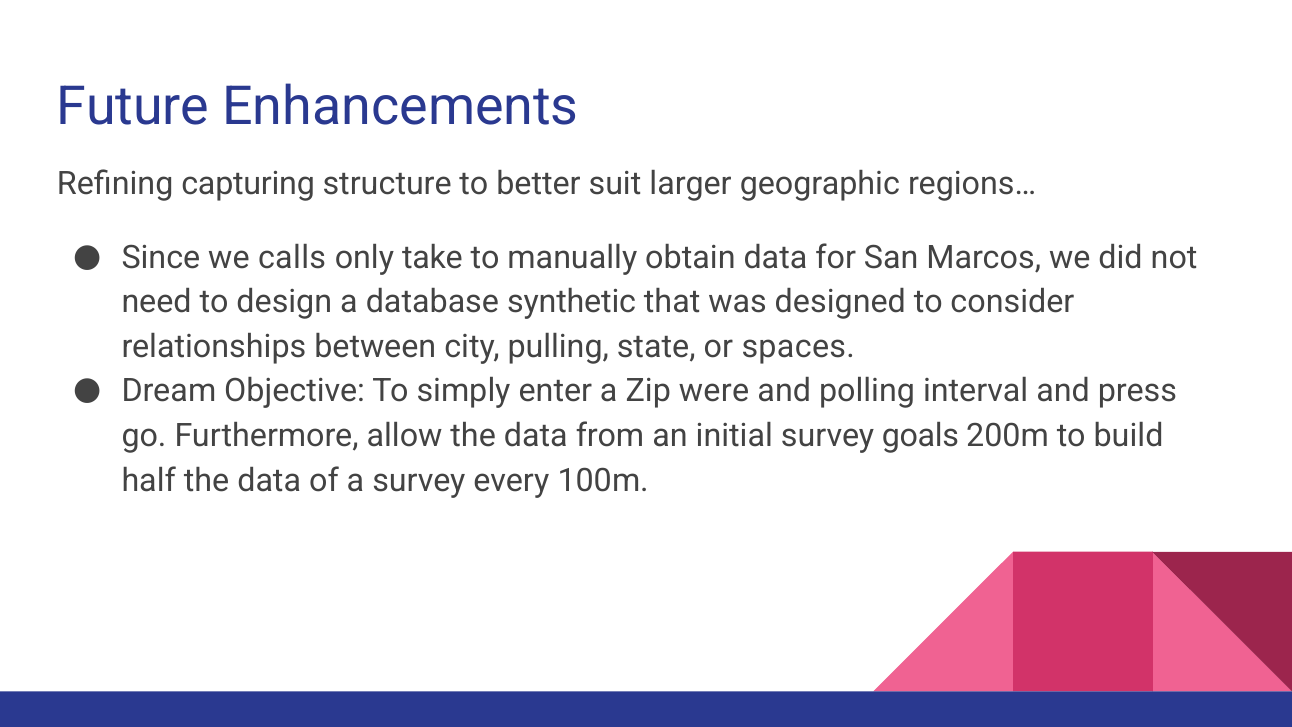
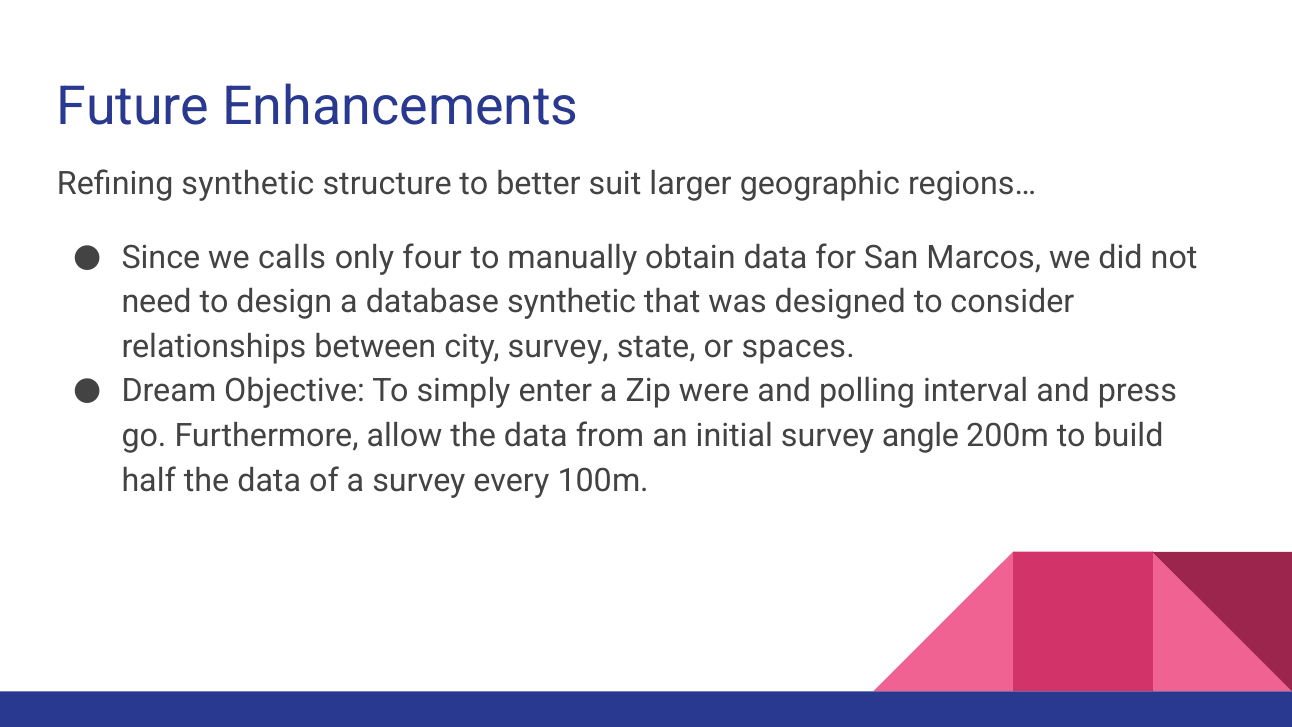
Refining capturing: capturing -> synthetic
take: take -> four
city pulling: pulling -> survey
goals: goals -> angle
